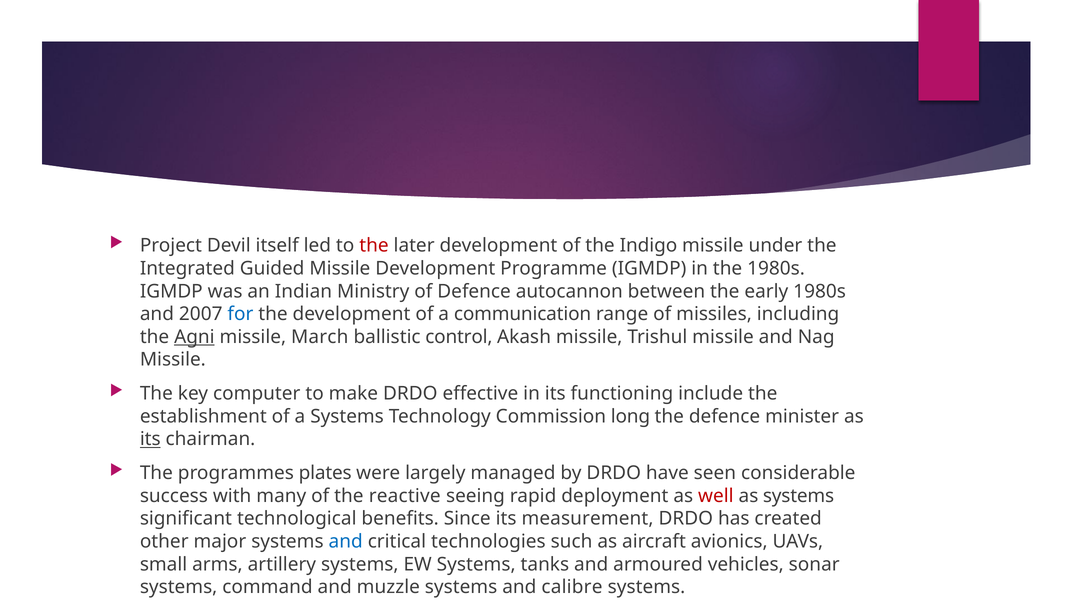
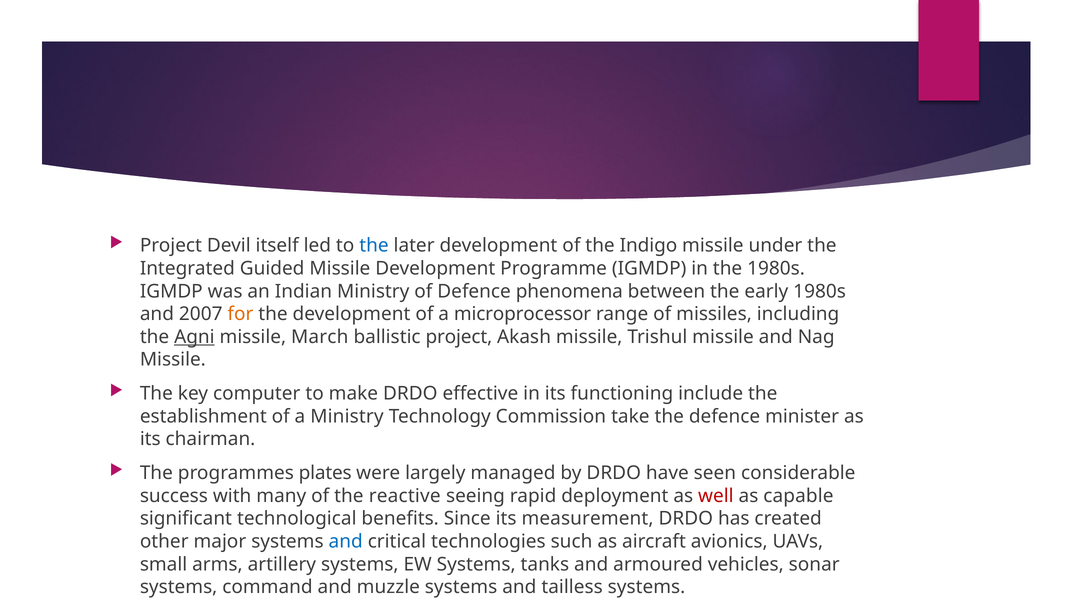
the at (374, 246) colour: red -> blue
autocannon: autocannon -> phenomena
for colour: blue -> orange
communication: communication -> microprocessor
ballistic control: control -> project
a Systems: Systems -> Ministry
long: long -> take
its at (150, 440) underline: present -> none
as systems: systems -> capable
calibre: calibre -> tailless
